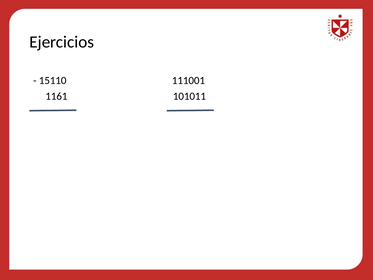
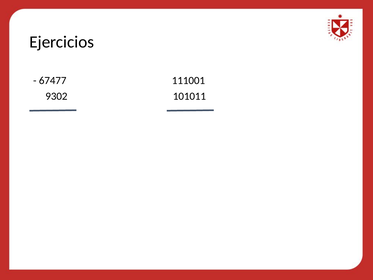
15110: 15110 -> 67477
1161: 1161 -> 9302
